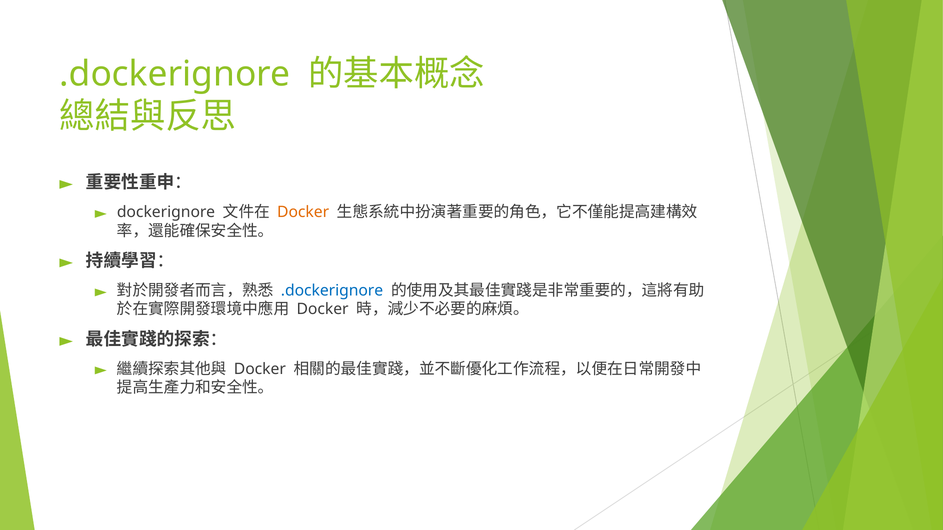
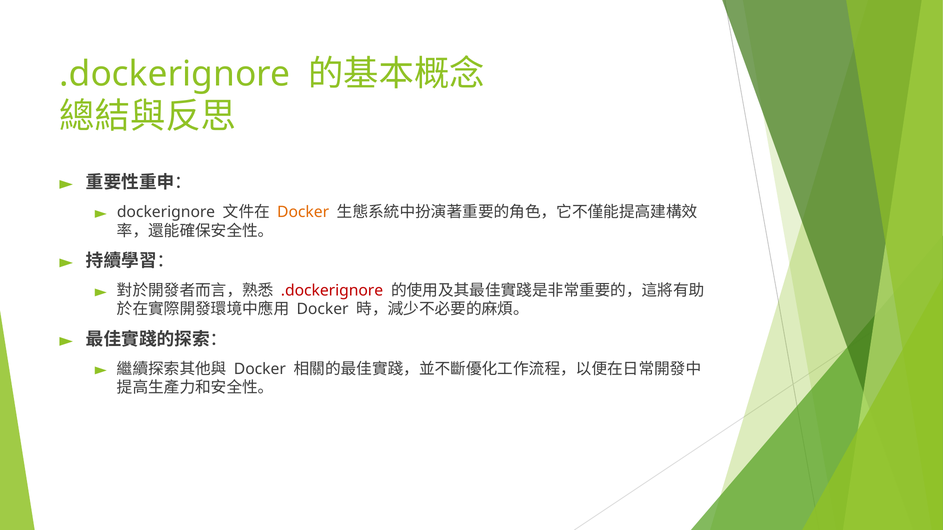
.dockerignore at (332, 291) colour: blue -> red
